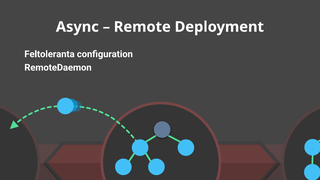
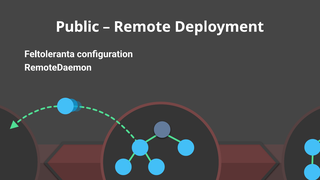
Async: Async -> Public
